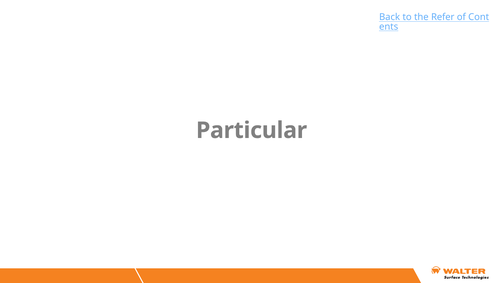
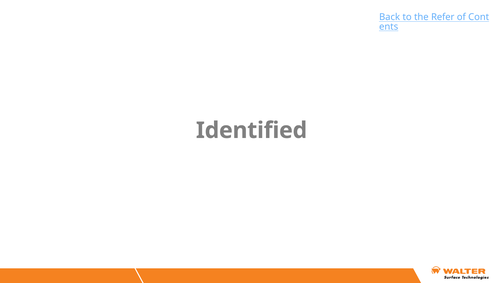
Particular: Particular -> Identified
